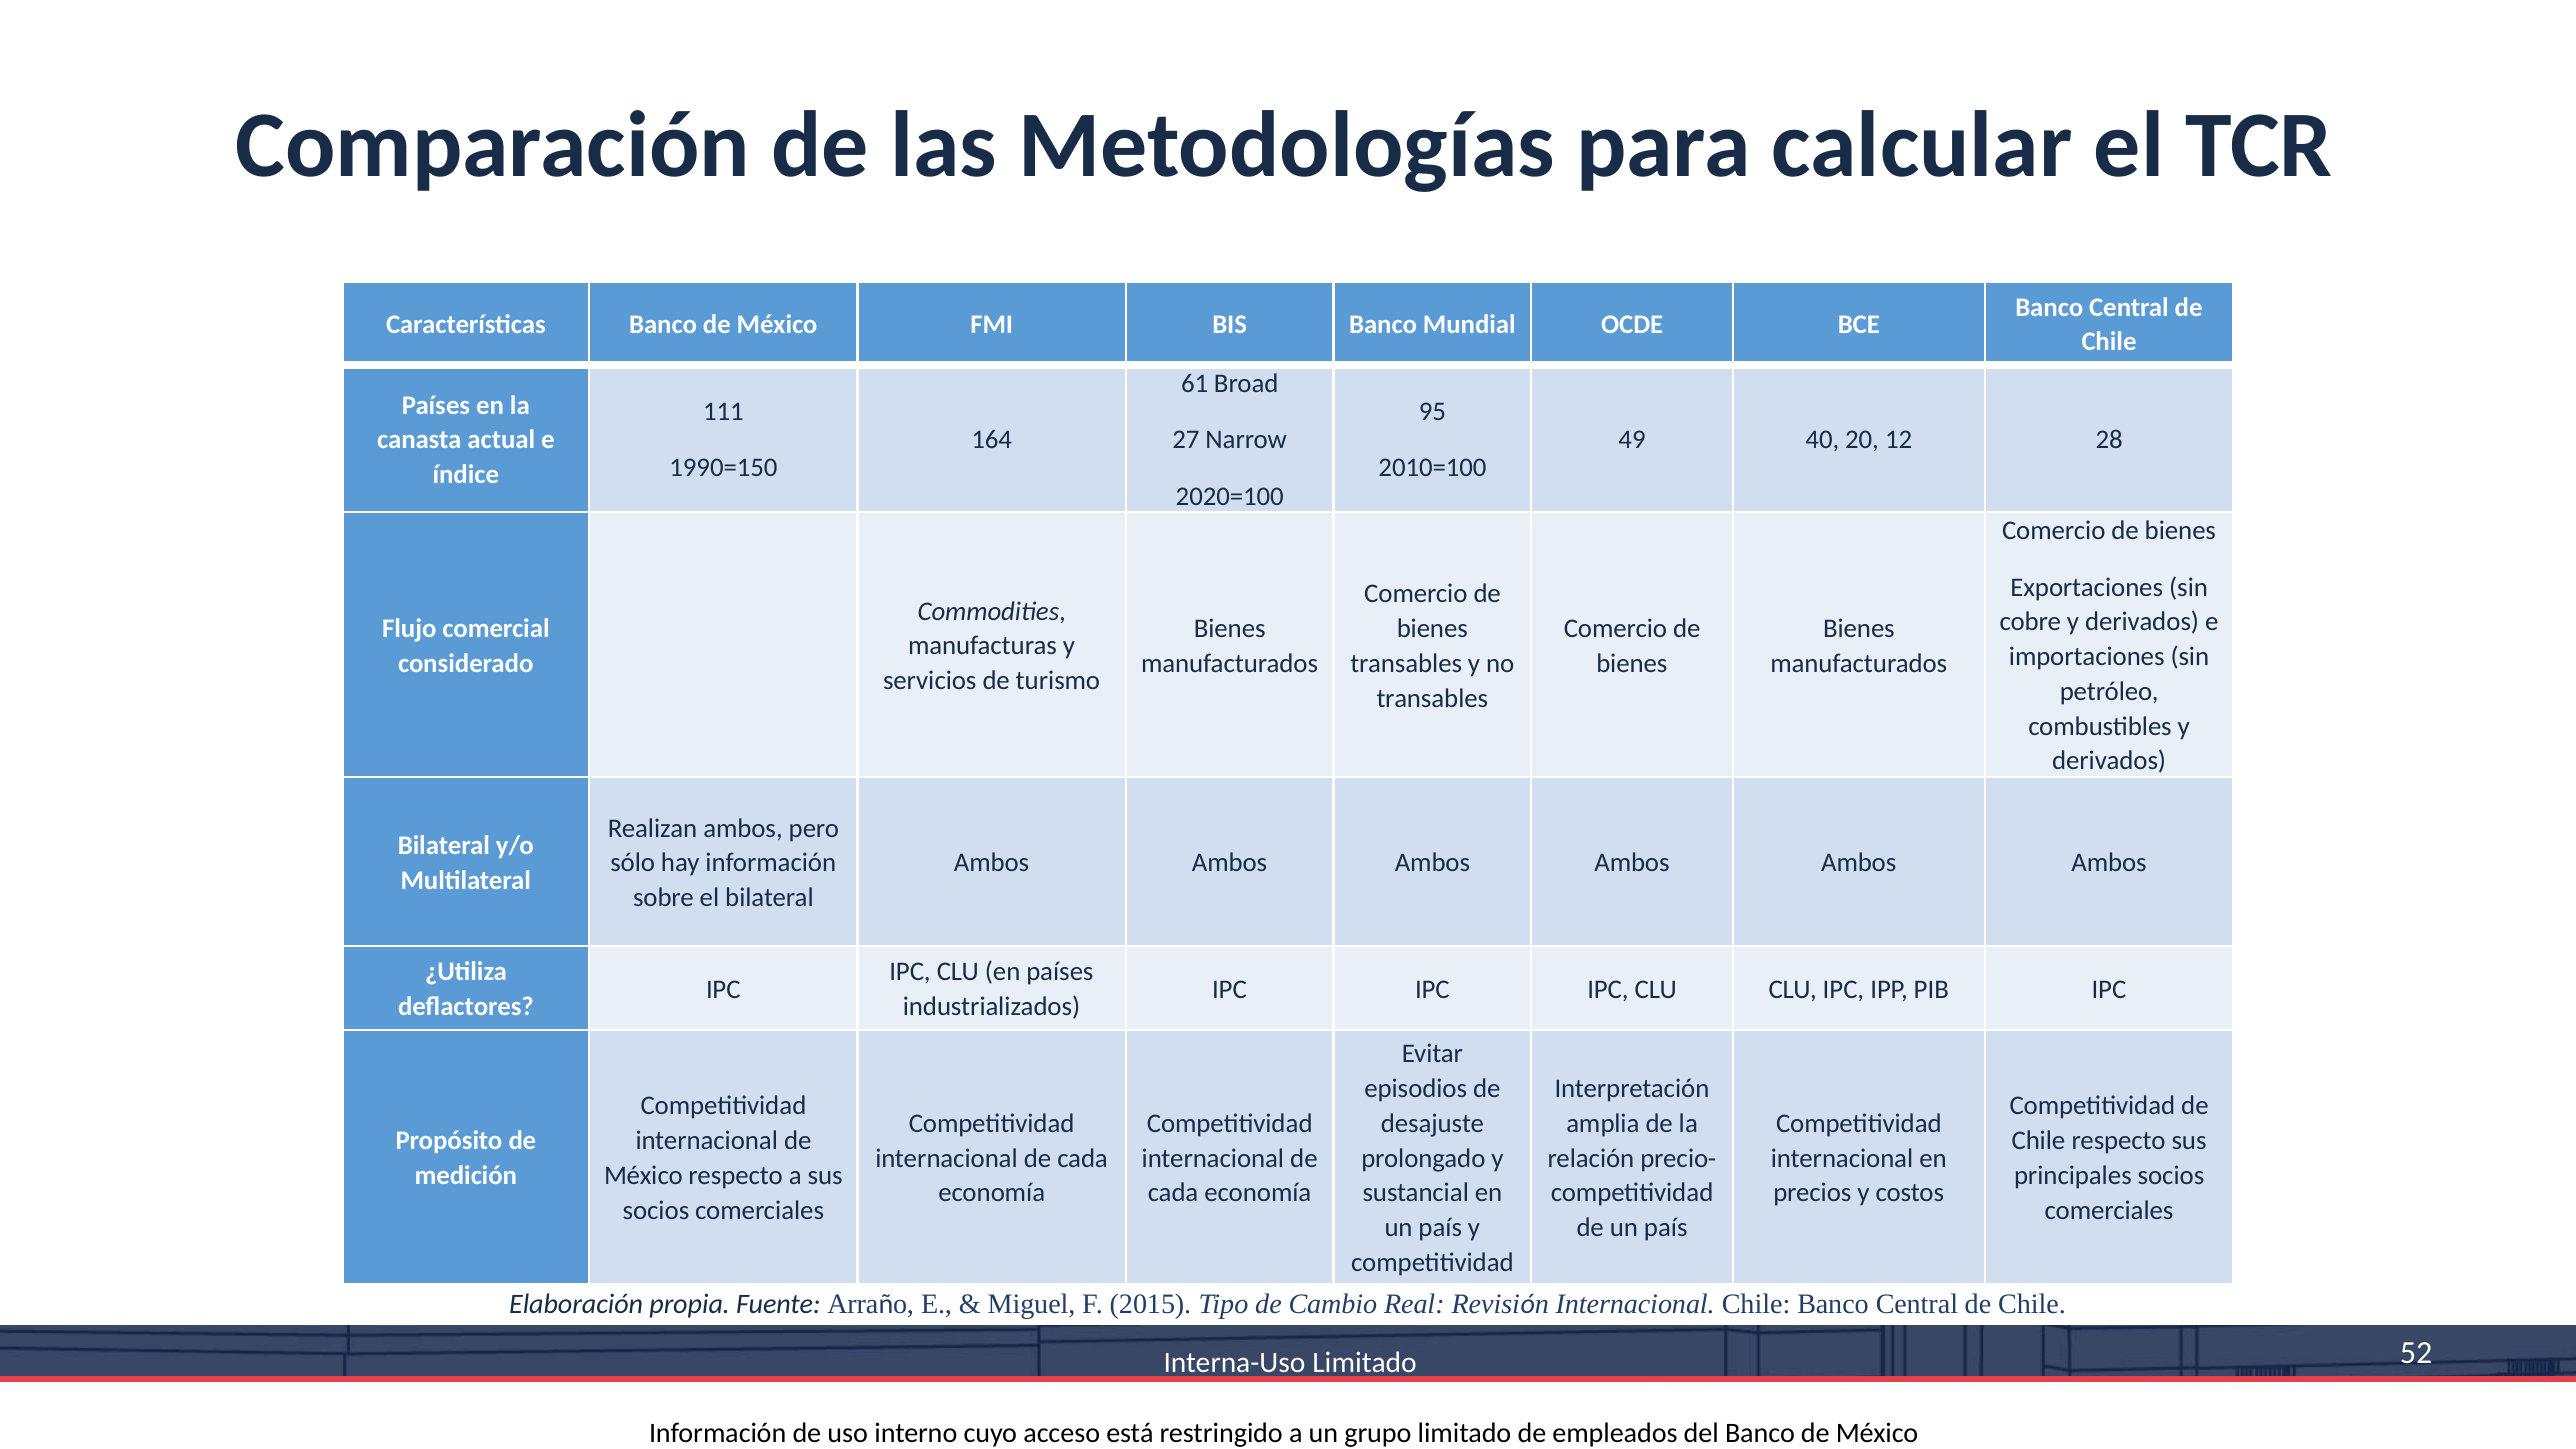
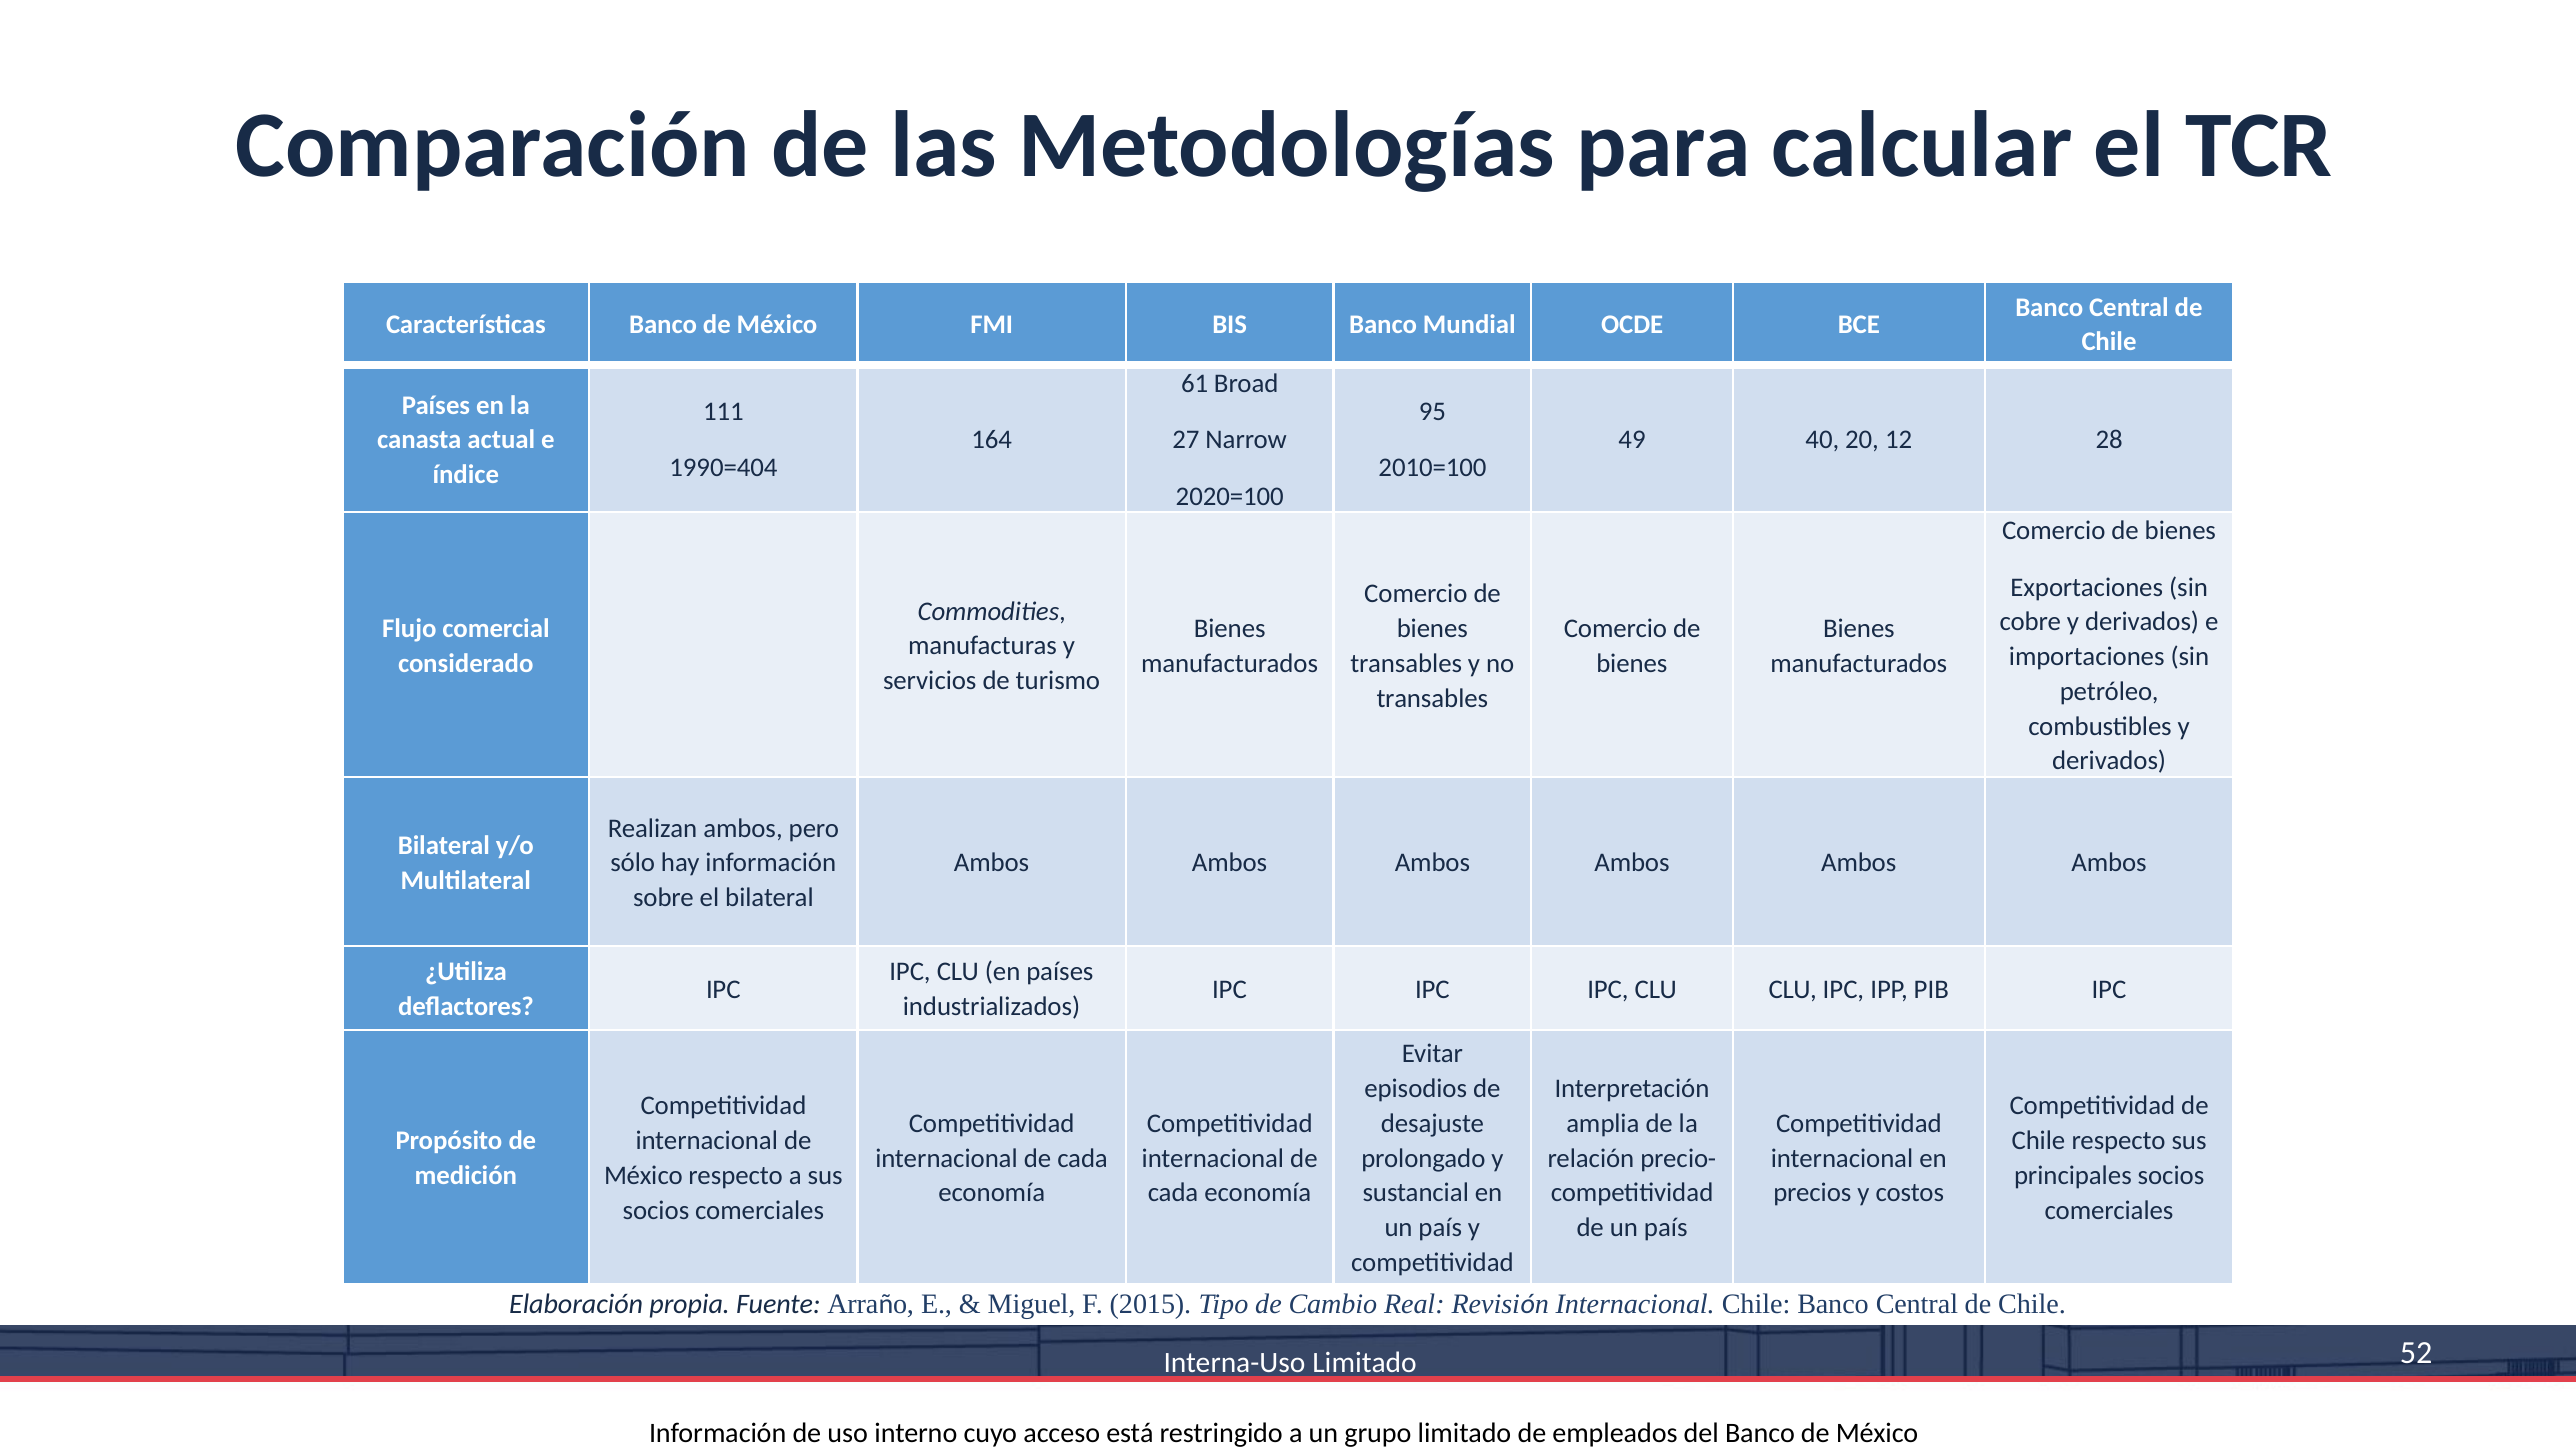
1990=150: 1990=150 -> 1990=404
